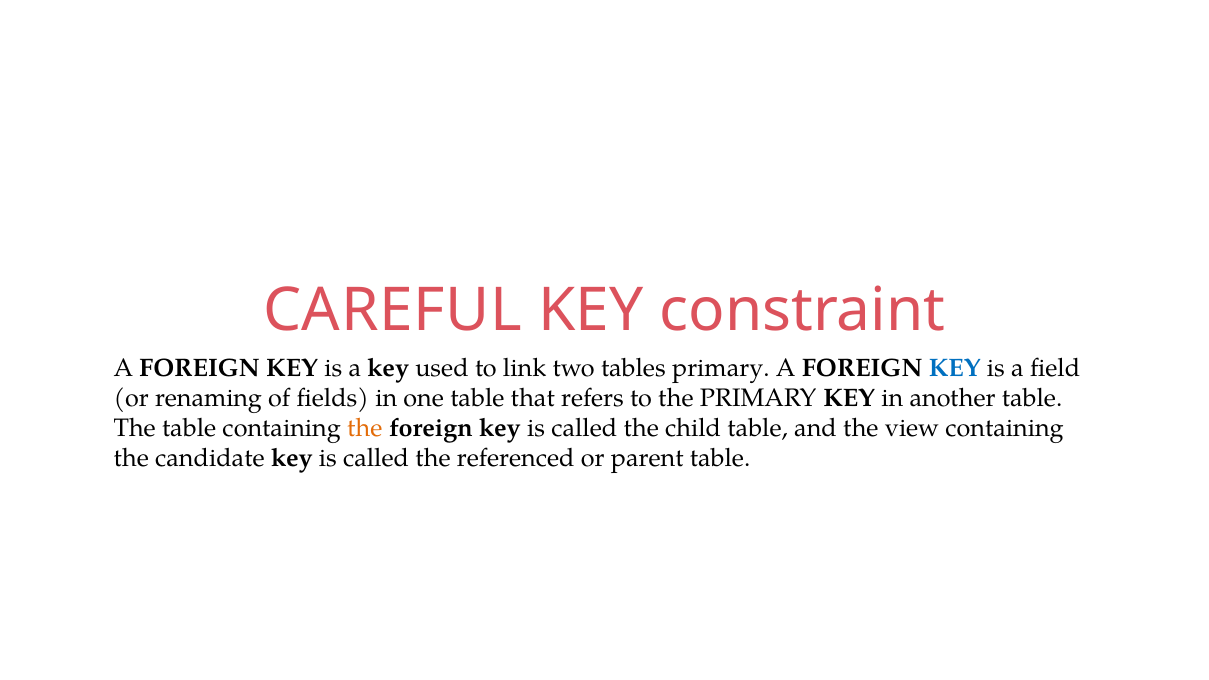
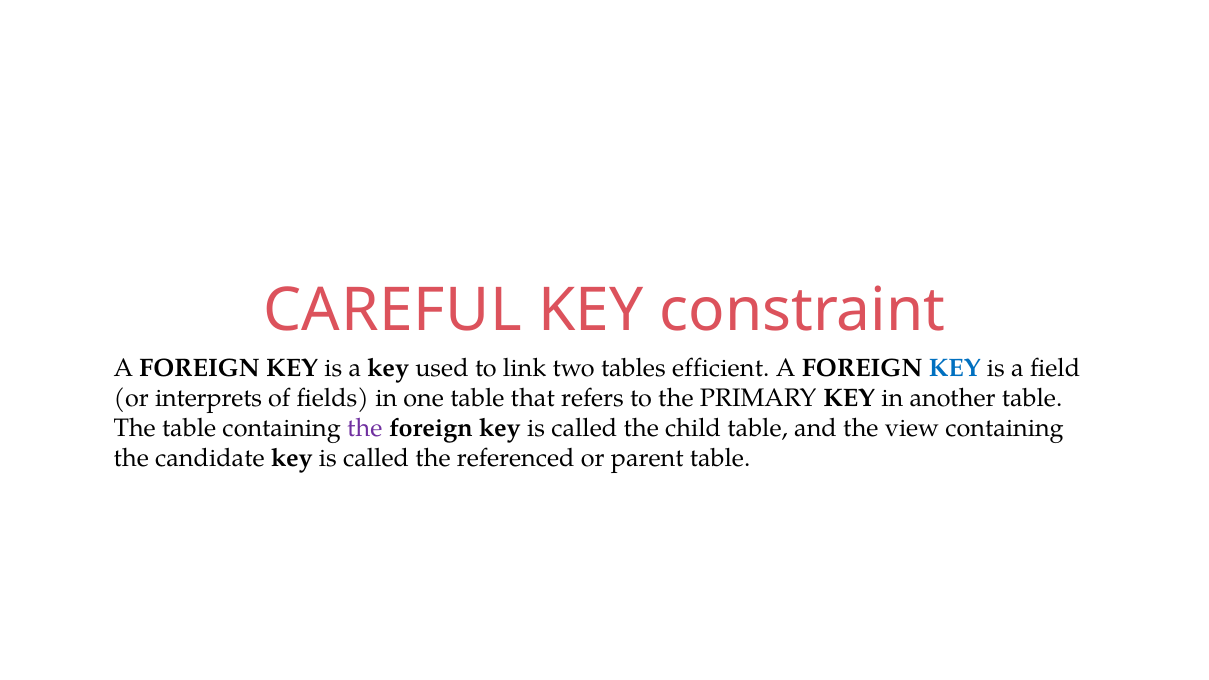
tables primary: primary -> efficient
renaming: renaming -> interprets
the at (365, 428) colour: orange -> purple
